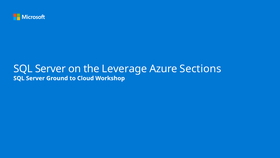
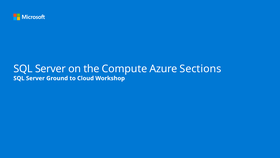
Leverage: Leverage -> Compute
